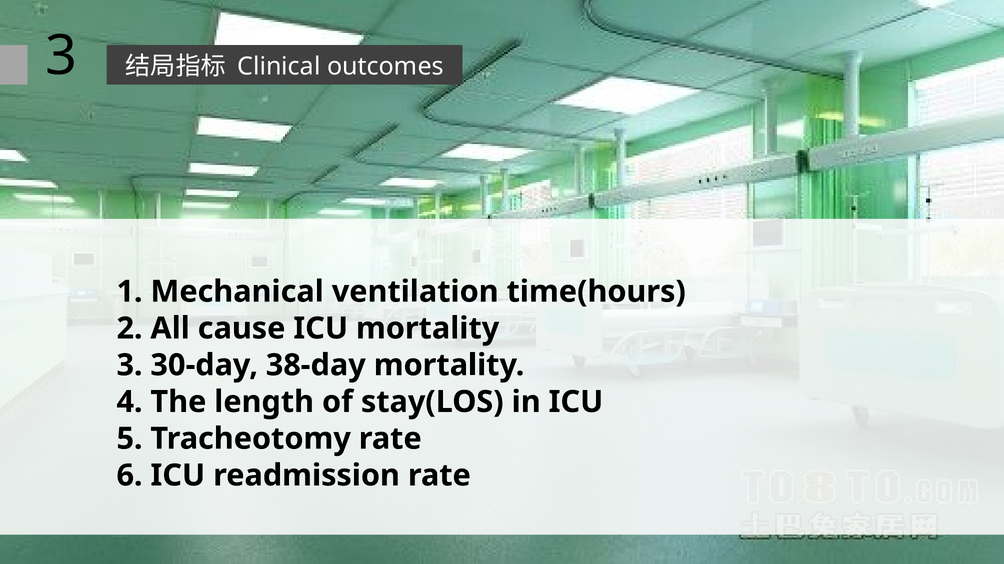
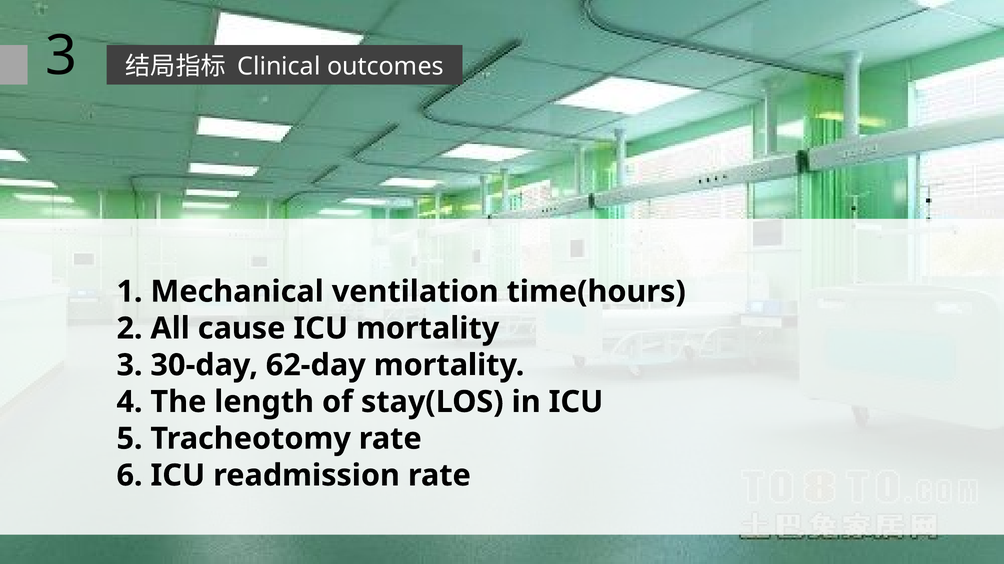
38-day: 38-day -> 62-day
